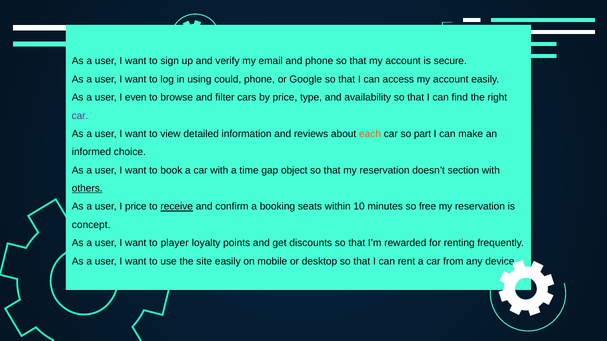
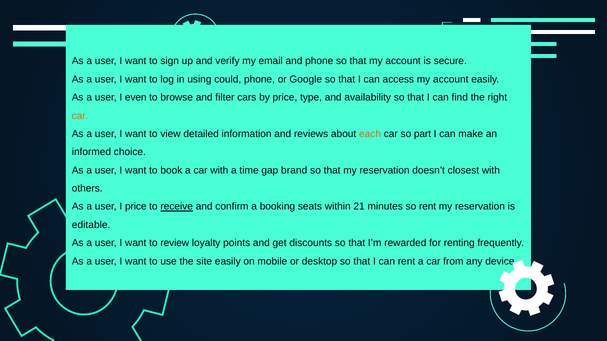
car at (80, 116) colour: purple -> orange
object: object -> brand
section: section -> closest
others underline: present -> none
10: 10 -> 21
so free: free -> rent
concept: concept -> editable
player: player -> review
